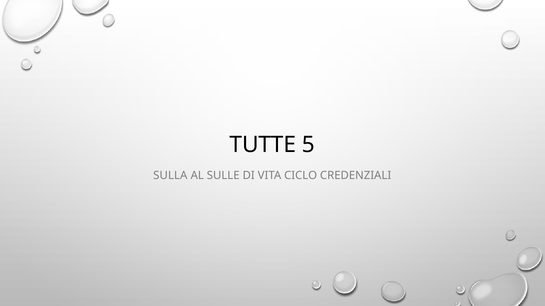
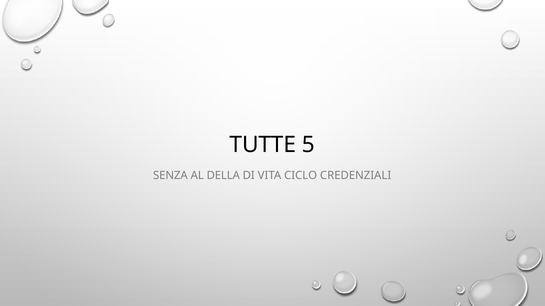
SULLA: SULLA -> SENZA
SULLE: SULLE -> DELLA
